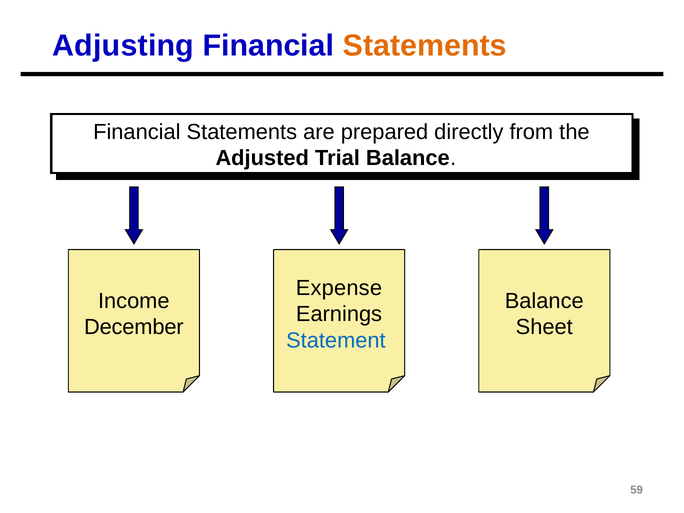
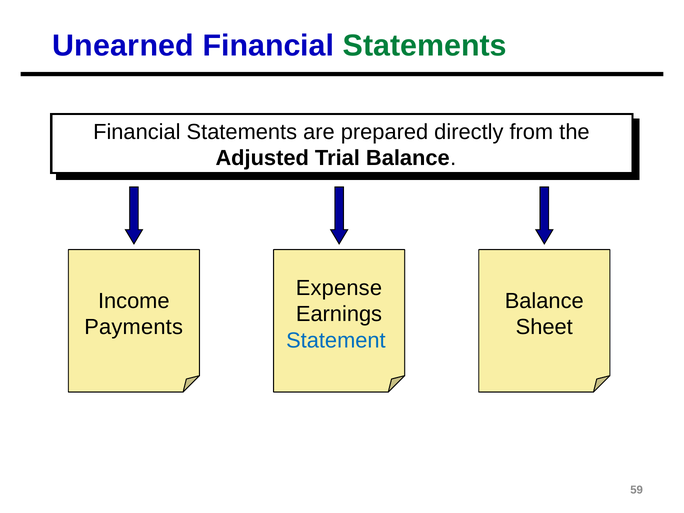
Adjusting: Adjusting -> Unearned
Statements at (425, 46) colour: orange -> green
December: December -> Payments
